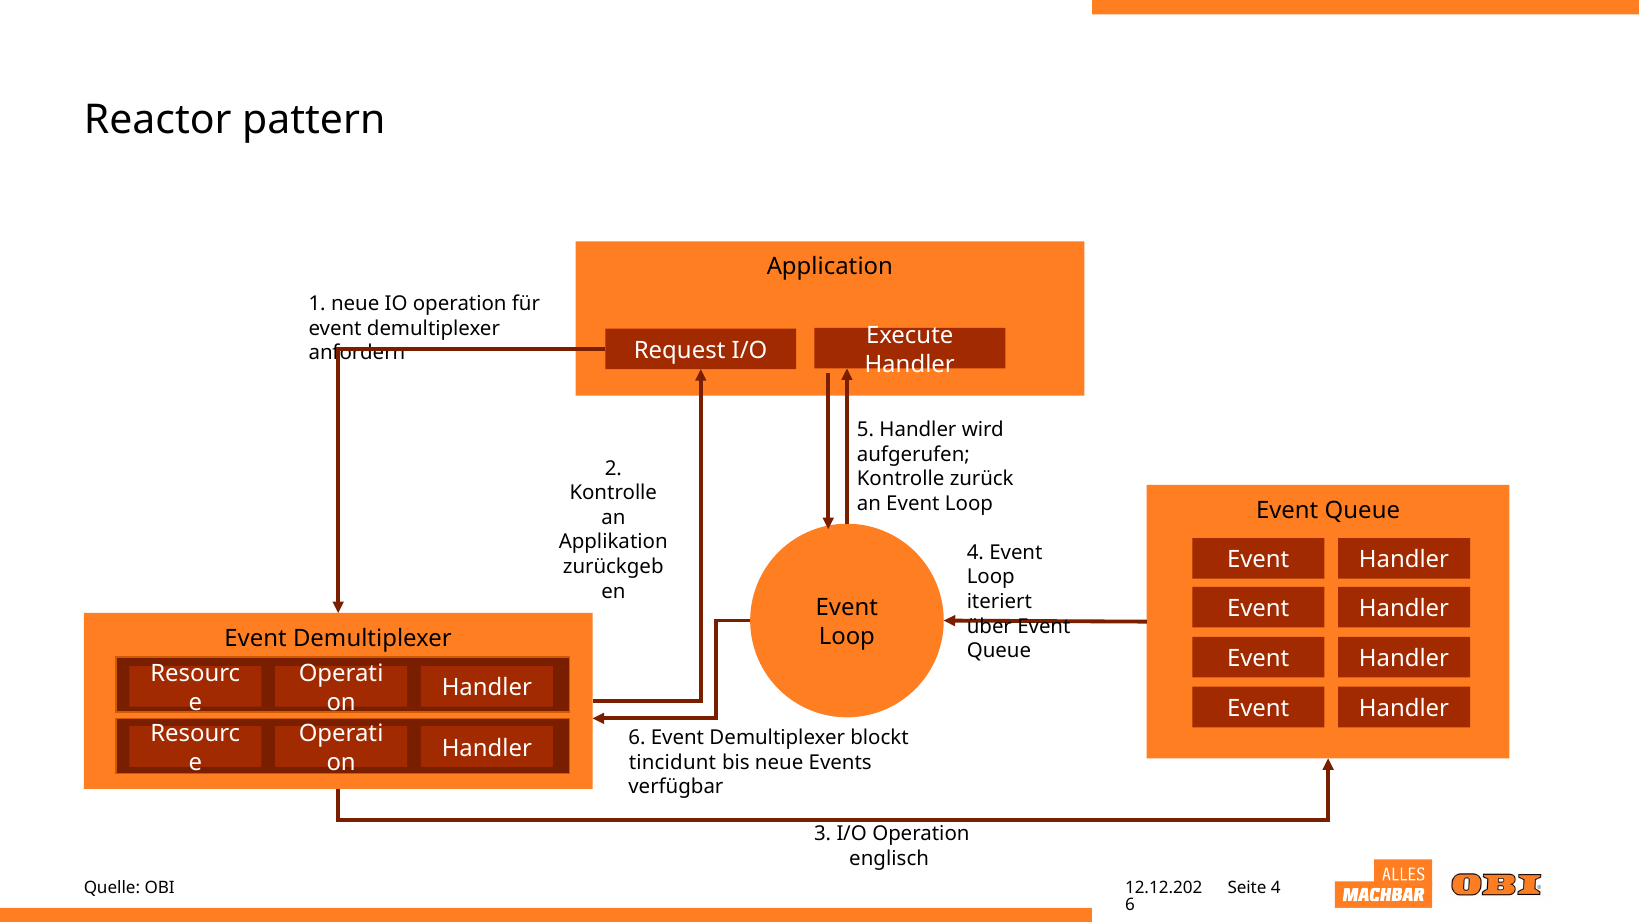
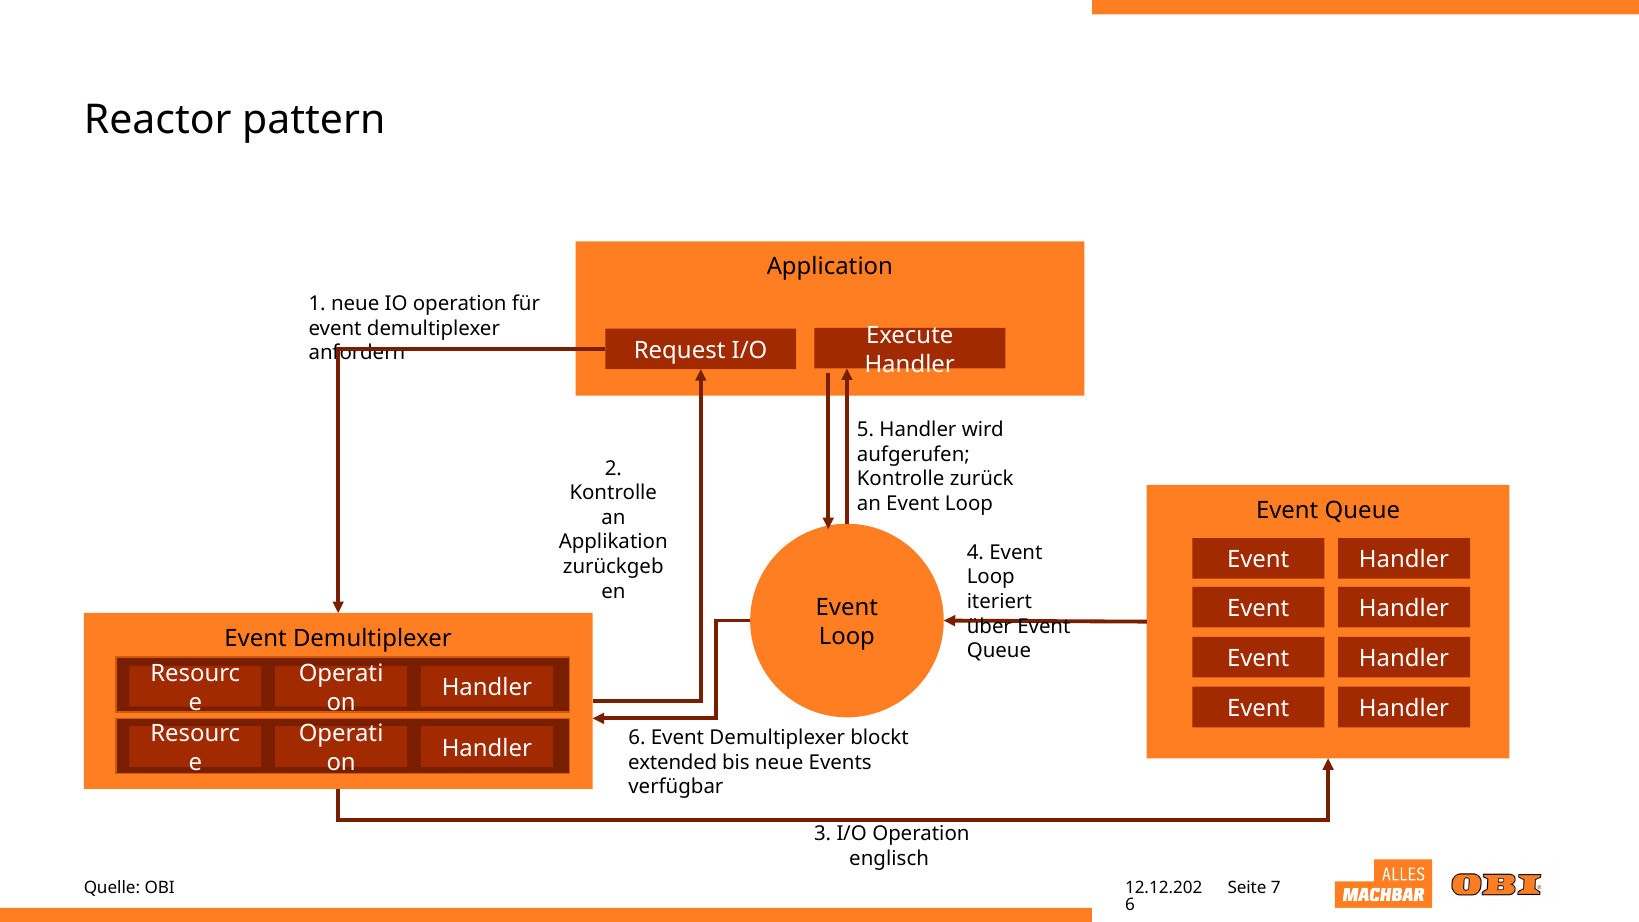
tincidunt: tincidunt -> extended
Seite 4: 4 -> 7
